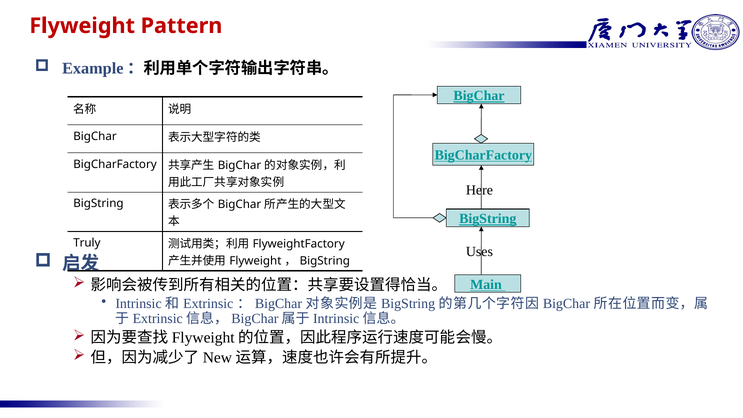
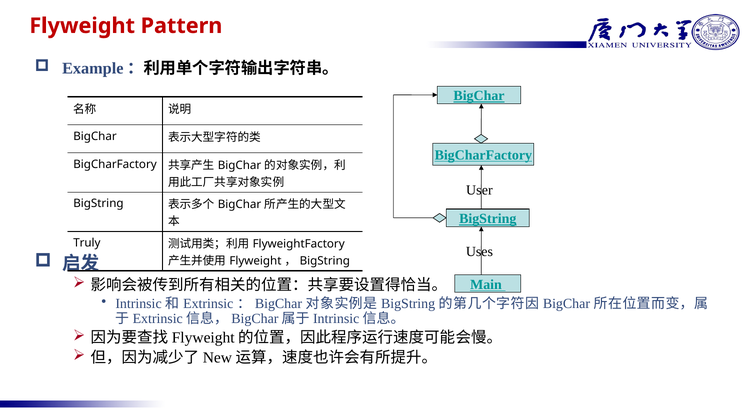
Here: Here -> User
